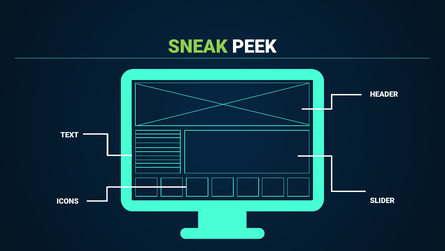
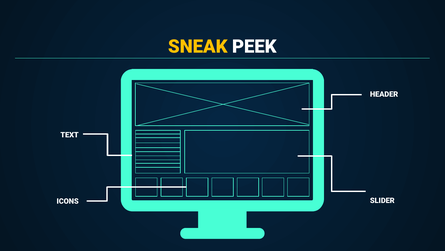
SNEAK colour: light green -> yellow
